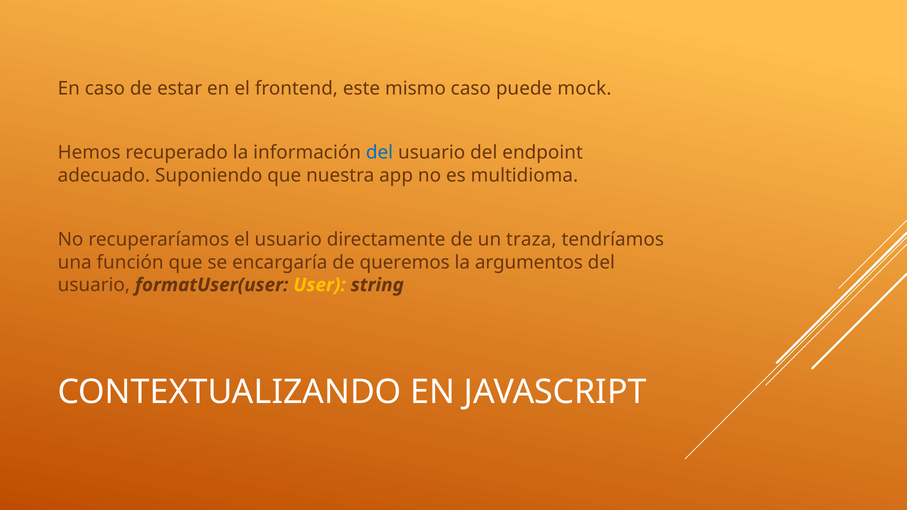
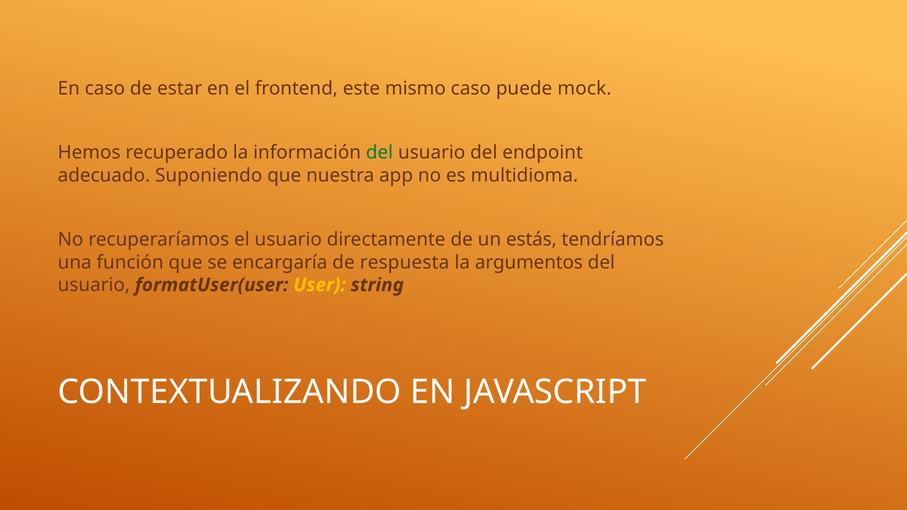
del at (379, 153) colour: blue -> green
traza: traza -> estás
queremos: queremos -> respuesta
